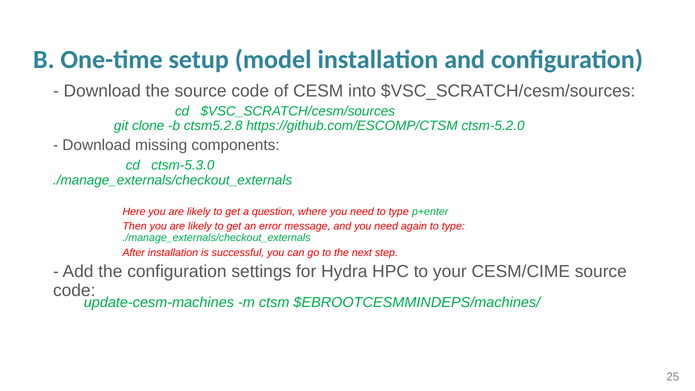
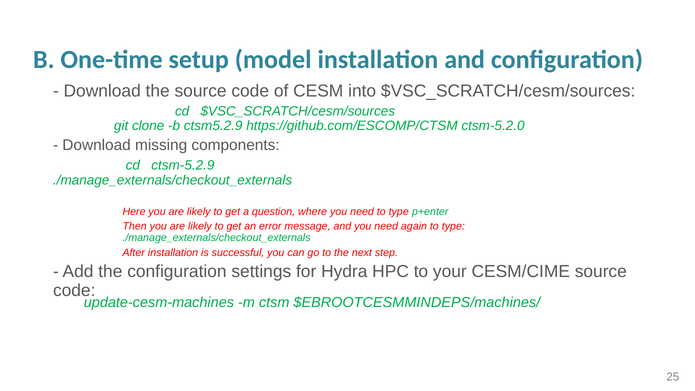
ctsm5.2.8: ctsm5.2.8 -> ctsm5.2.9
ctsm-5.3.0: ctsm-5.3.0 -> ctsm-5.2.9
